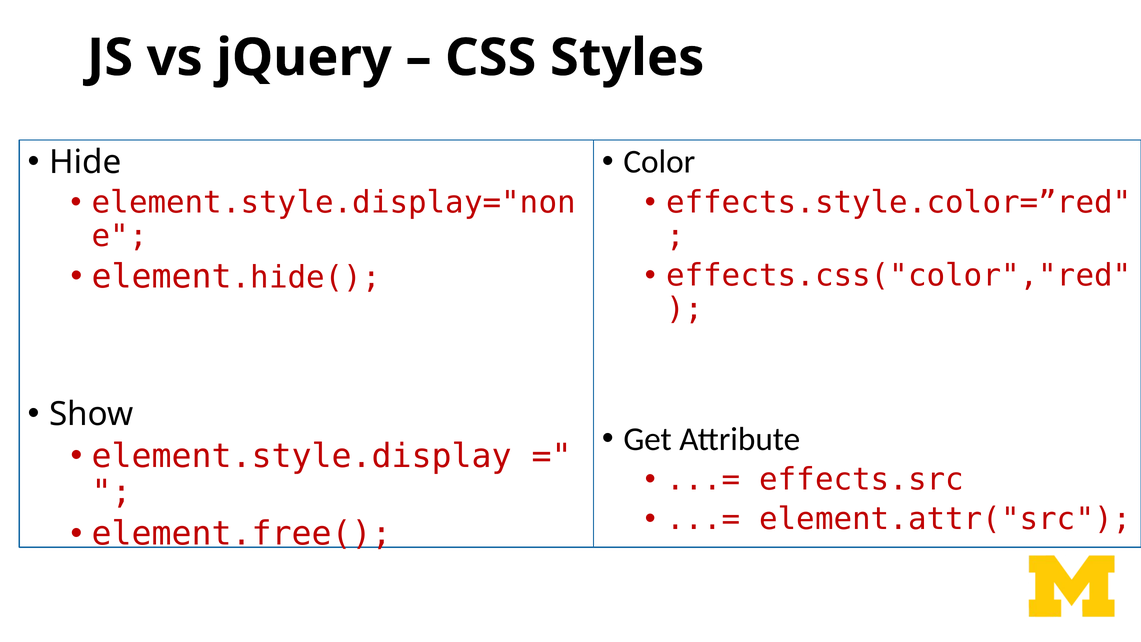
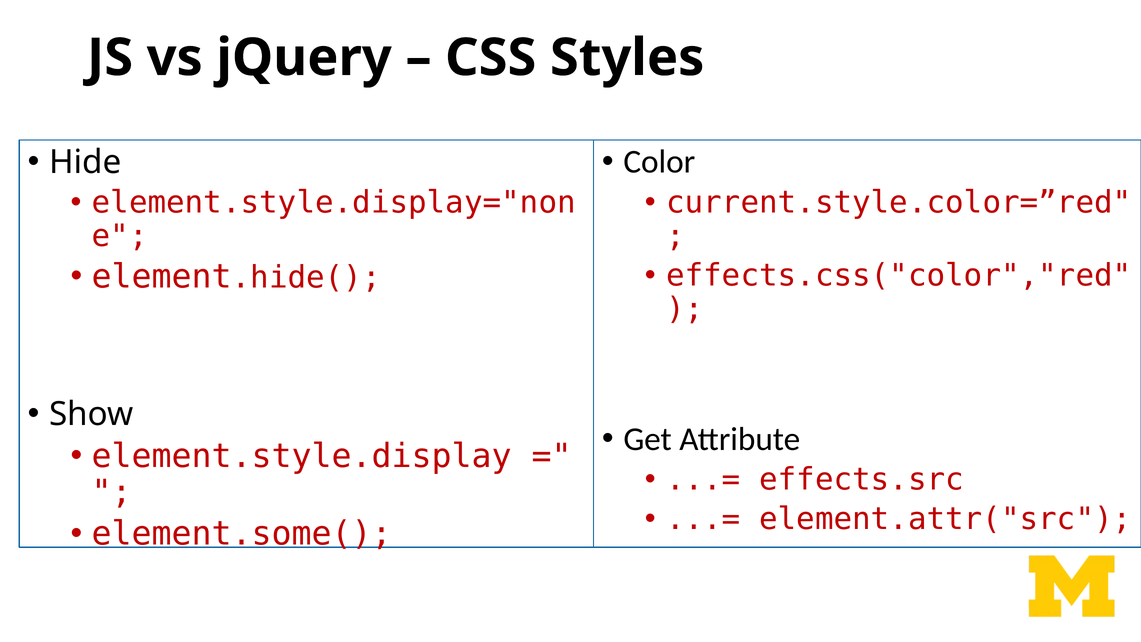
effects.style.color=”red: effects.style.color=”red -> current.style.color=”red
element.free(: element.free( -> element.some(
